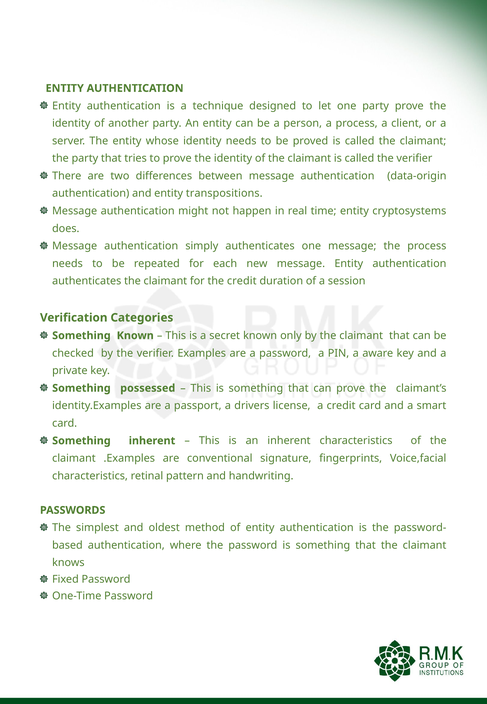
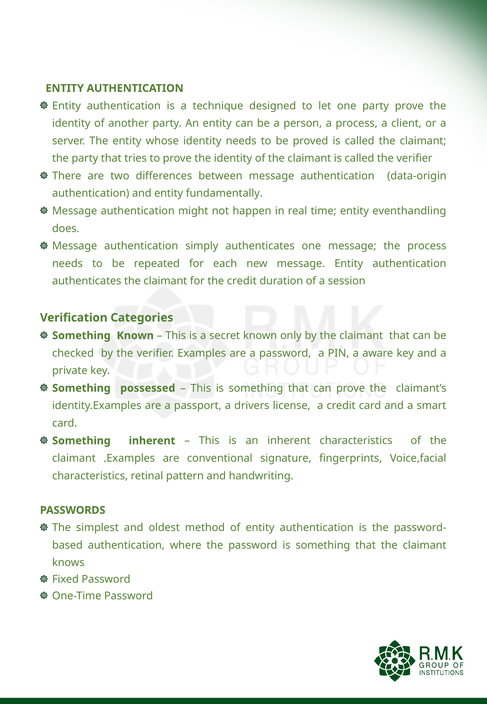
transpositions: transpositions -> fundamentally
cryptosystems: cryptosystems -> eventhandling
